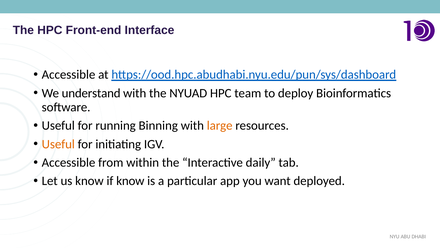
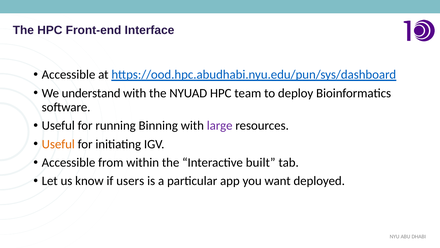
large colour: orange -> purple
daily: daily -> built
if know: know -> users
